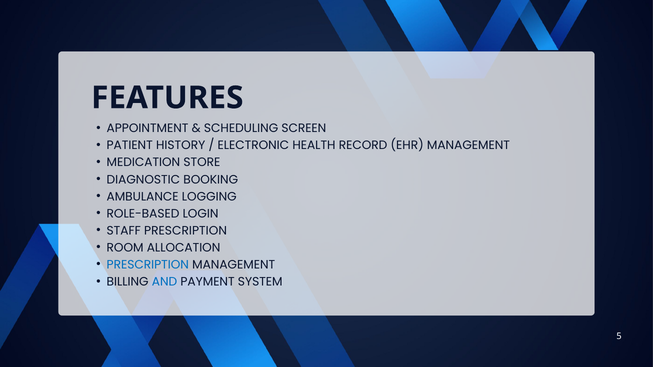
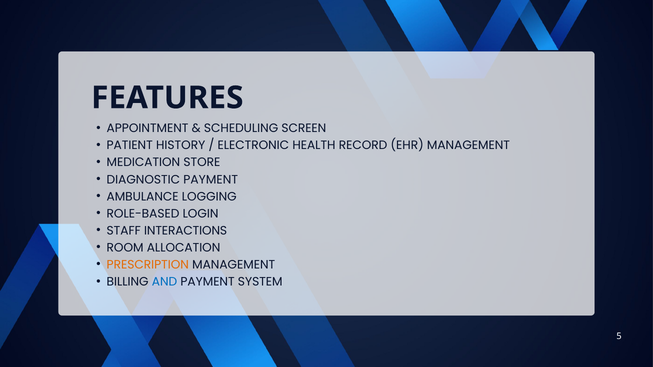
DIAGNOSTIC BOOKING: BOOKING -> PAYMENT
STAFF PRESCRIPTION: PRESCRIPTION -> INTERACTIONS
PRESCRIPTION at (148, 265) colour: blue -> orange
